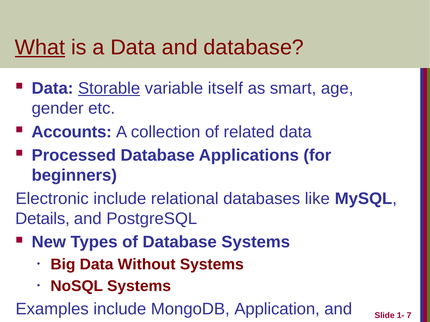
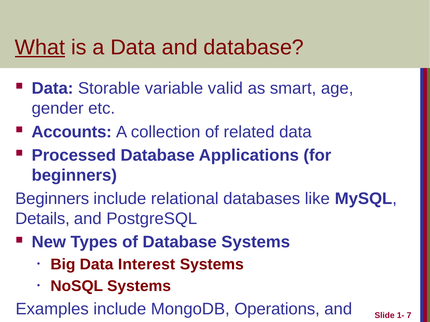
Storable underline: present -> none
itself: itself -> valid
Electronic at (52, 199): Electronic -> Beginners
Without: Without -> Interest
Application: Application -> Operations
